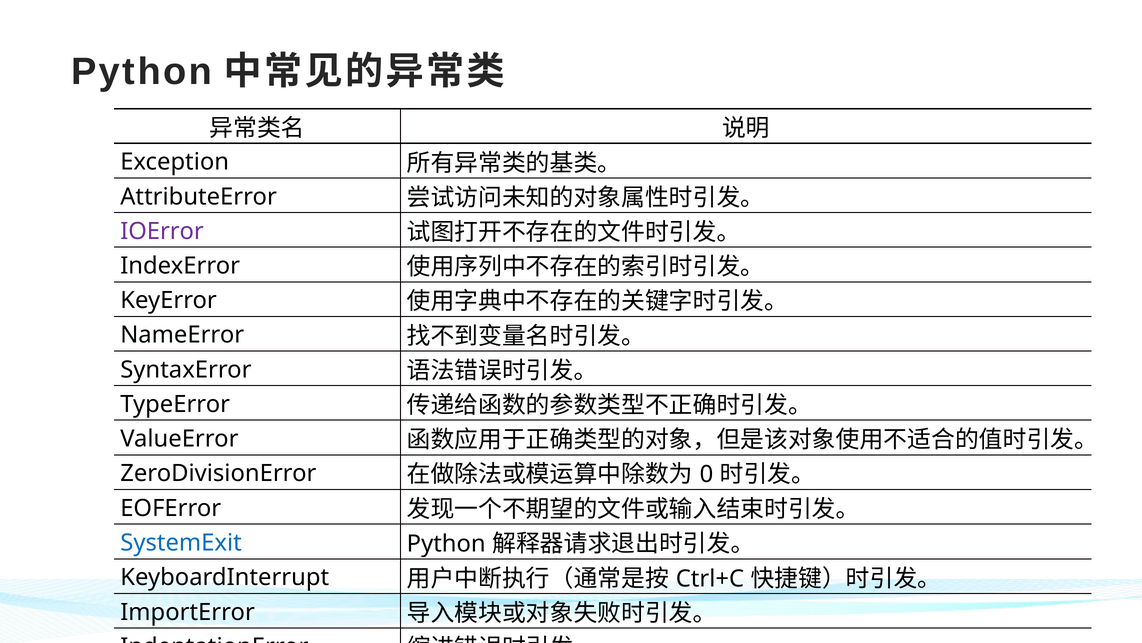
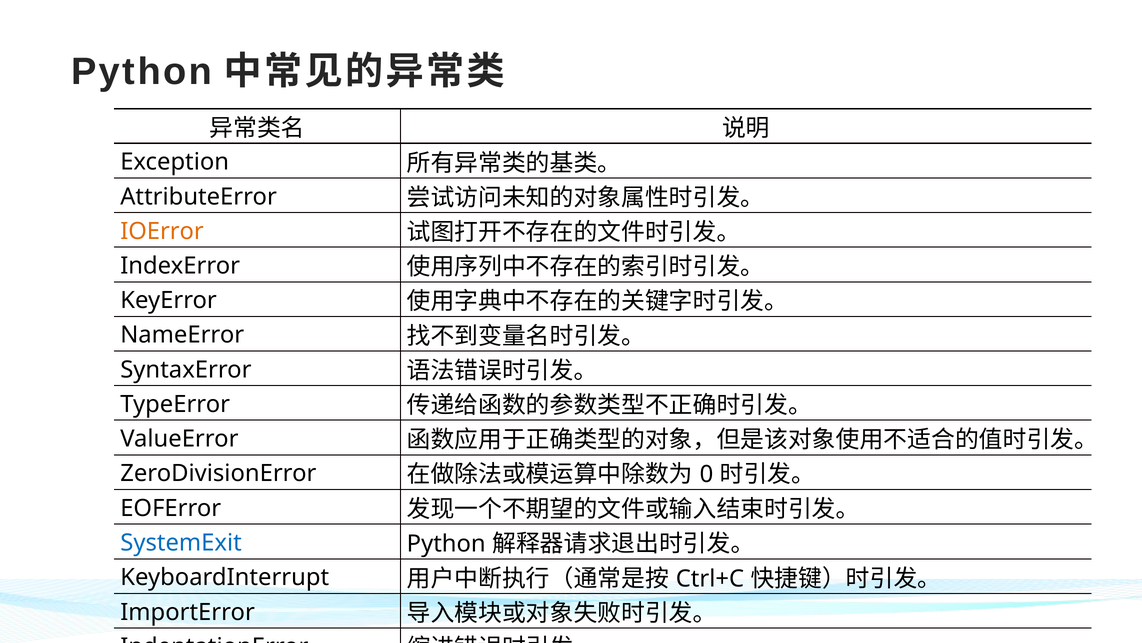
IOError colour: purple -> orange
